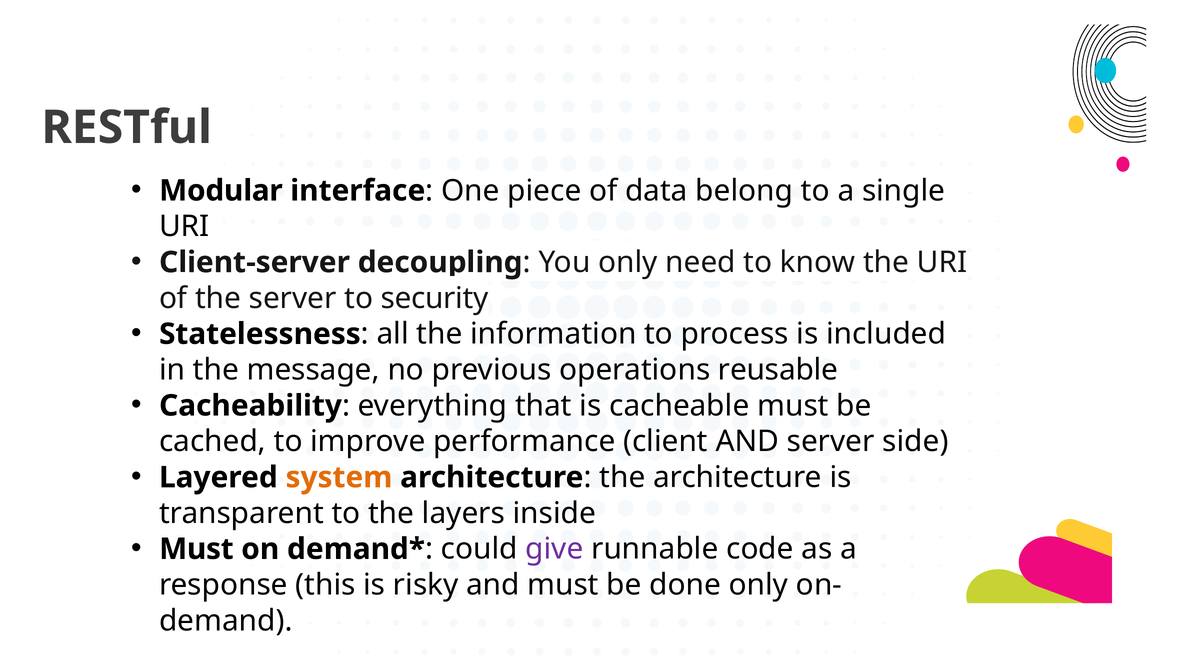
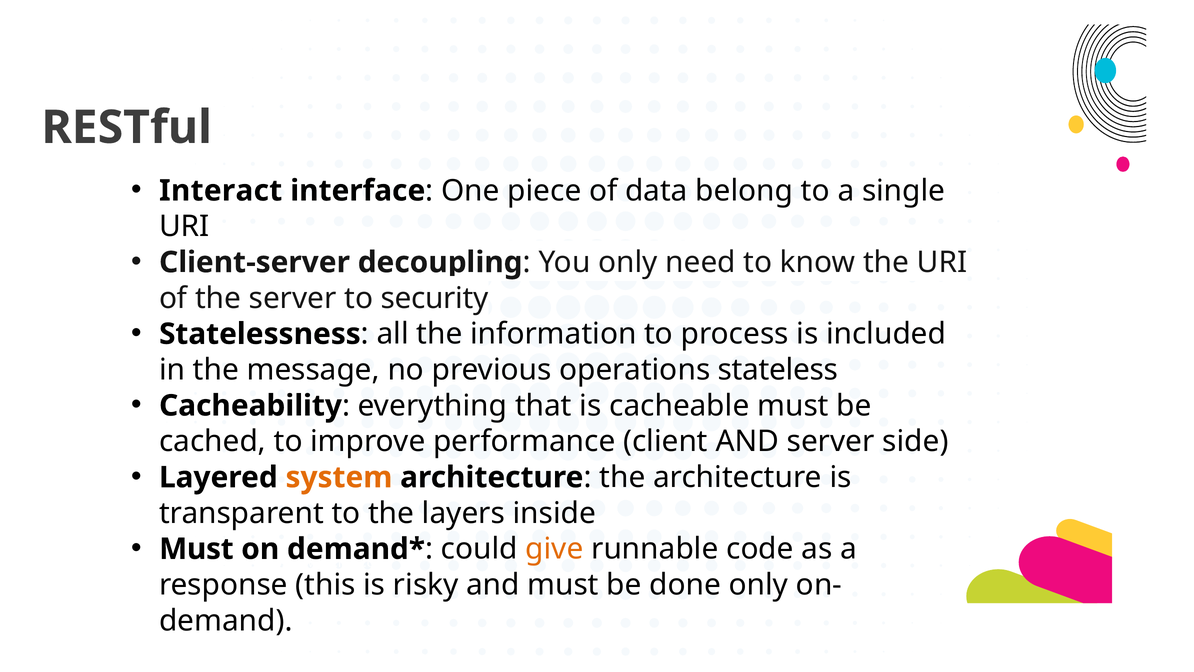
Modular: Modular -> Interact
reusable: reusable -> stateless
give colour: purple -> orange
